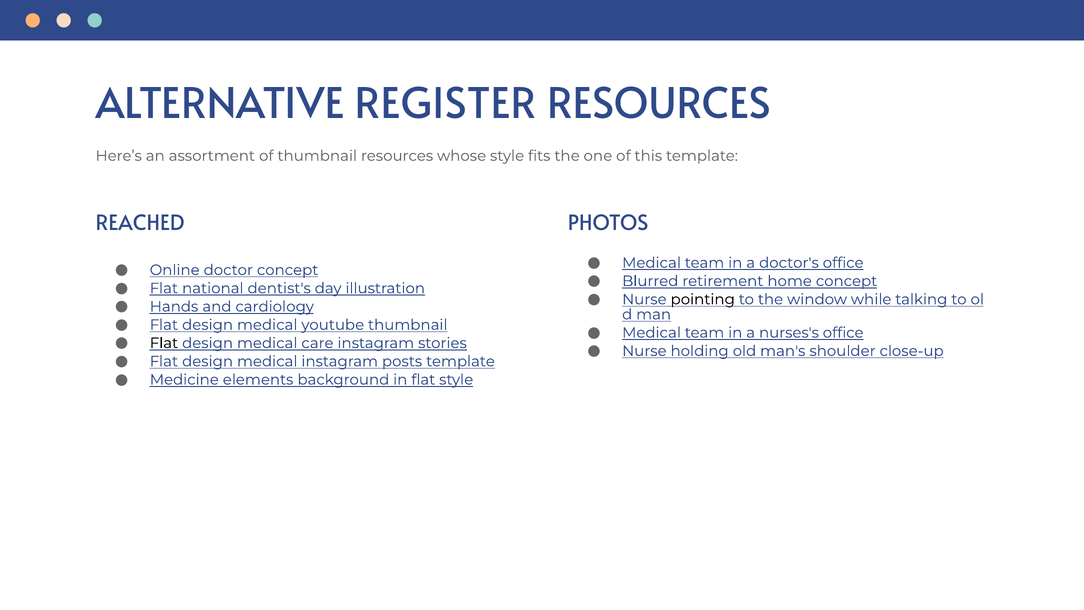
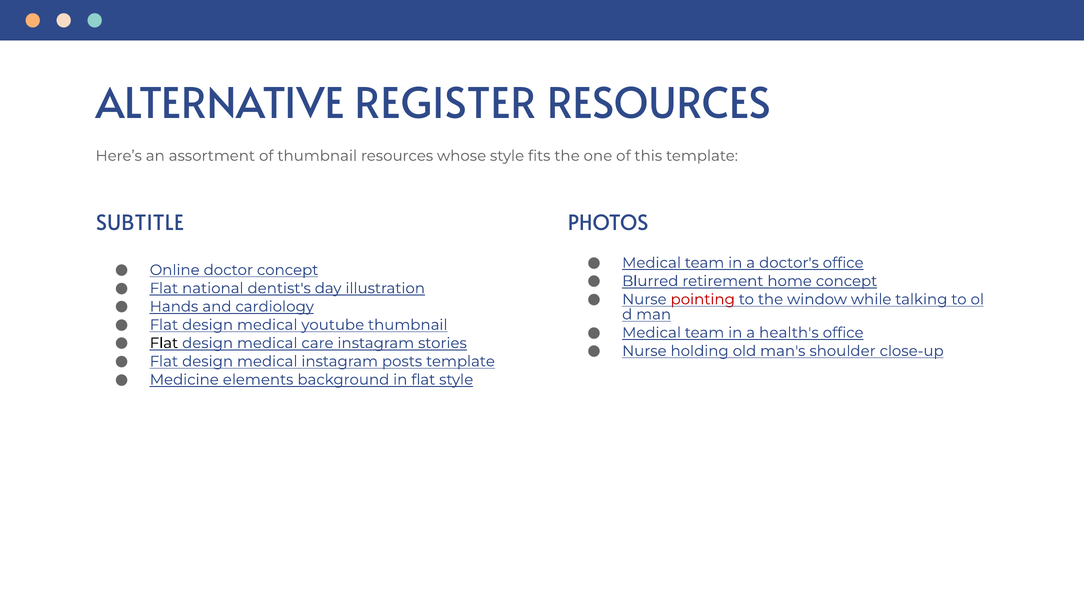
REACHED: REACHED -> SUBTITLE
pointing colour: black -> red
nurses's: nurses's -> health's
